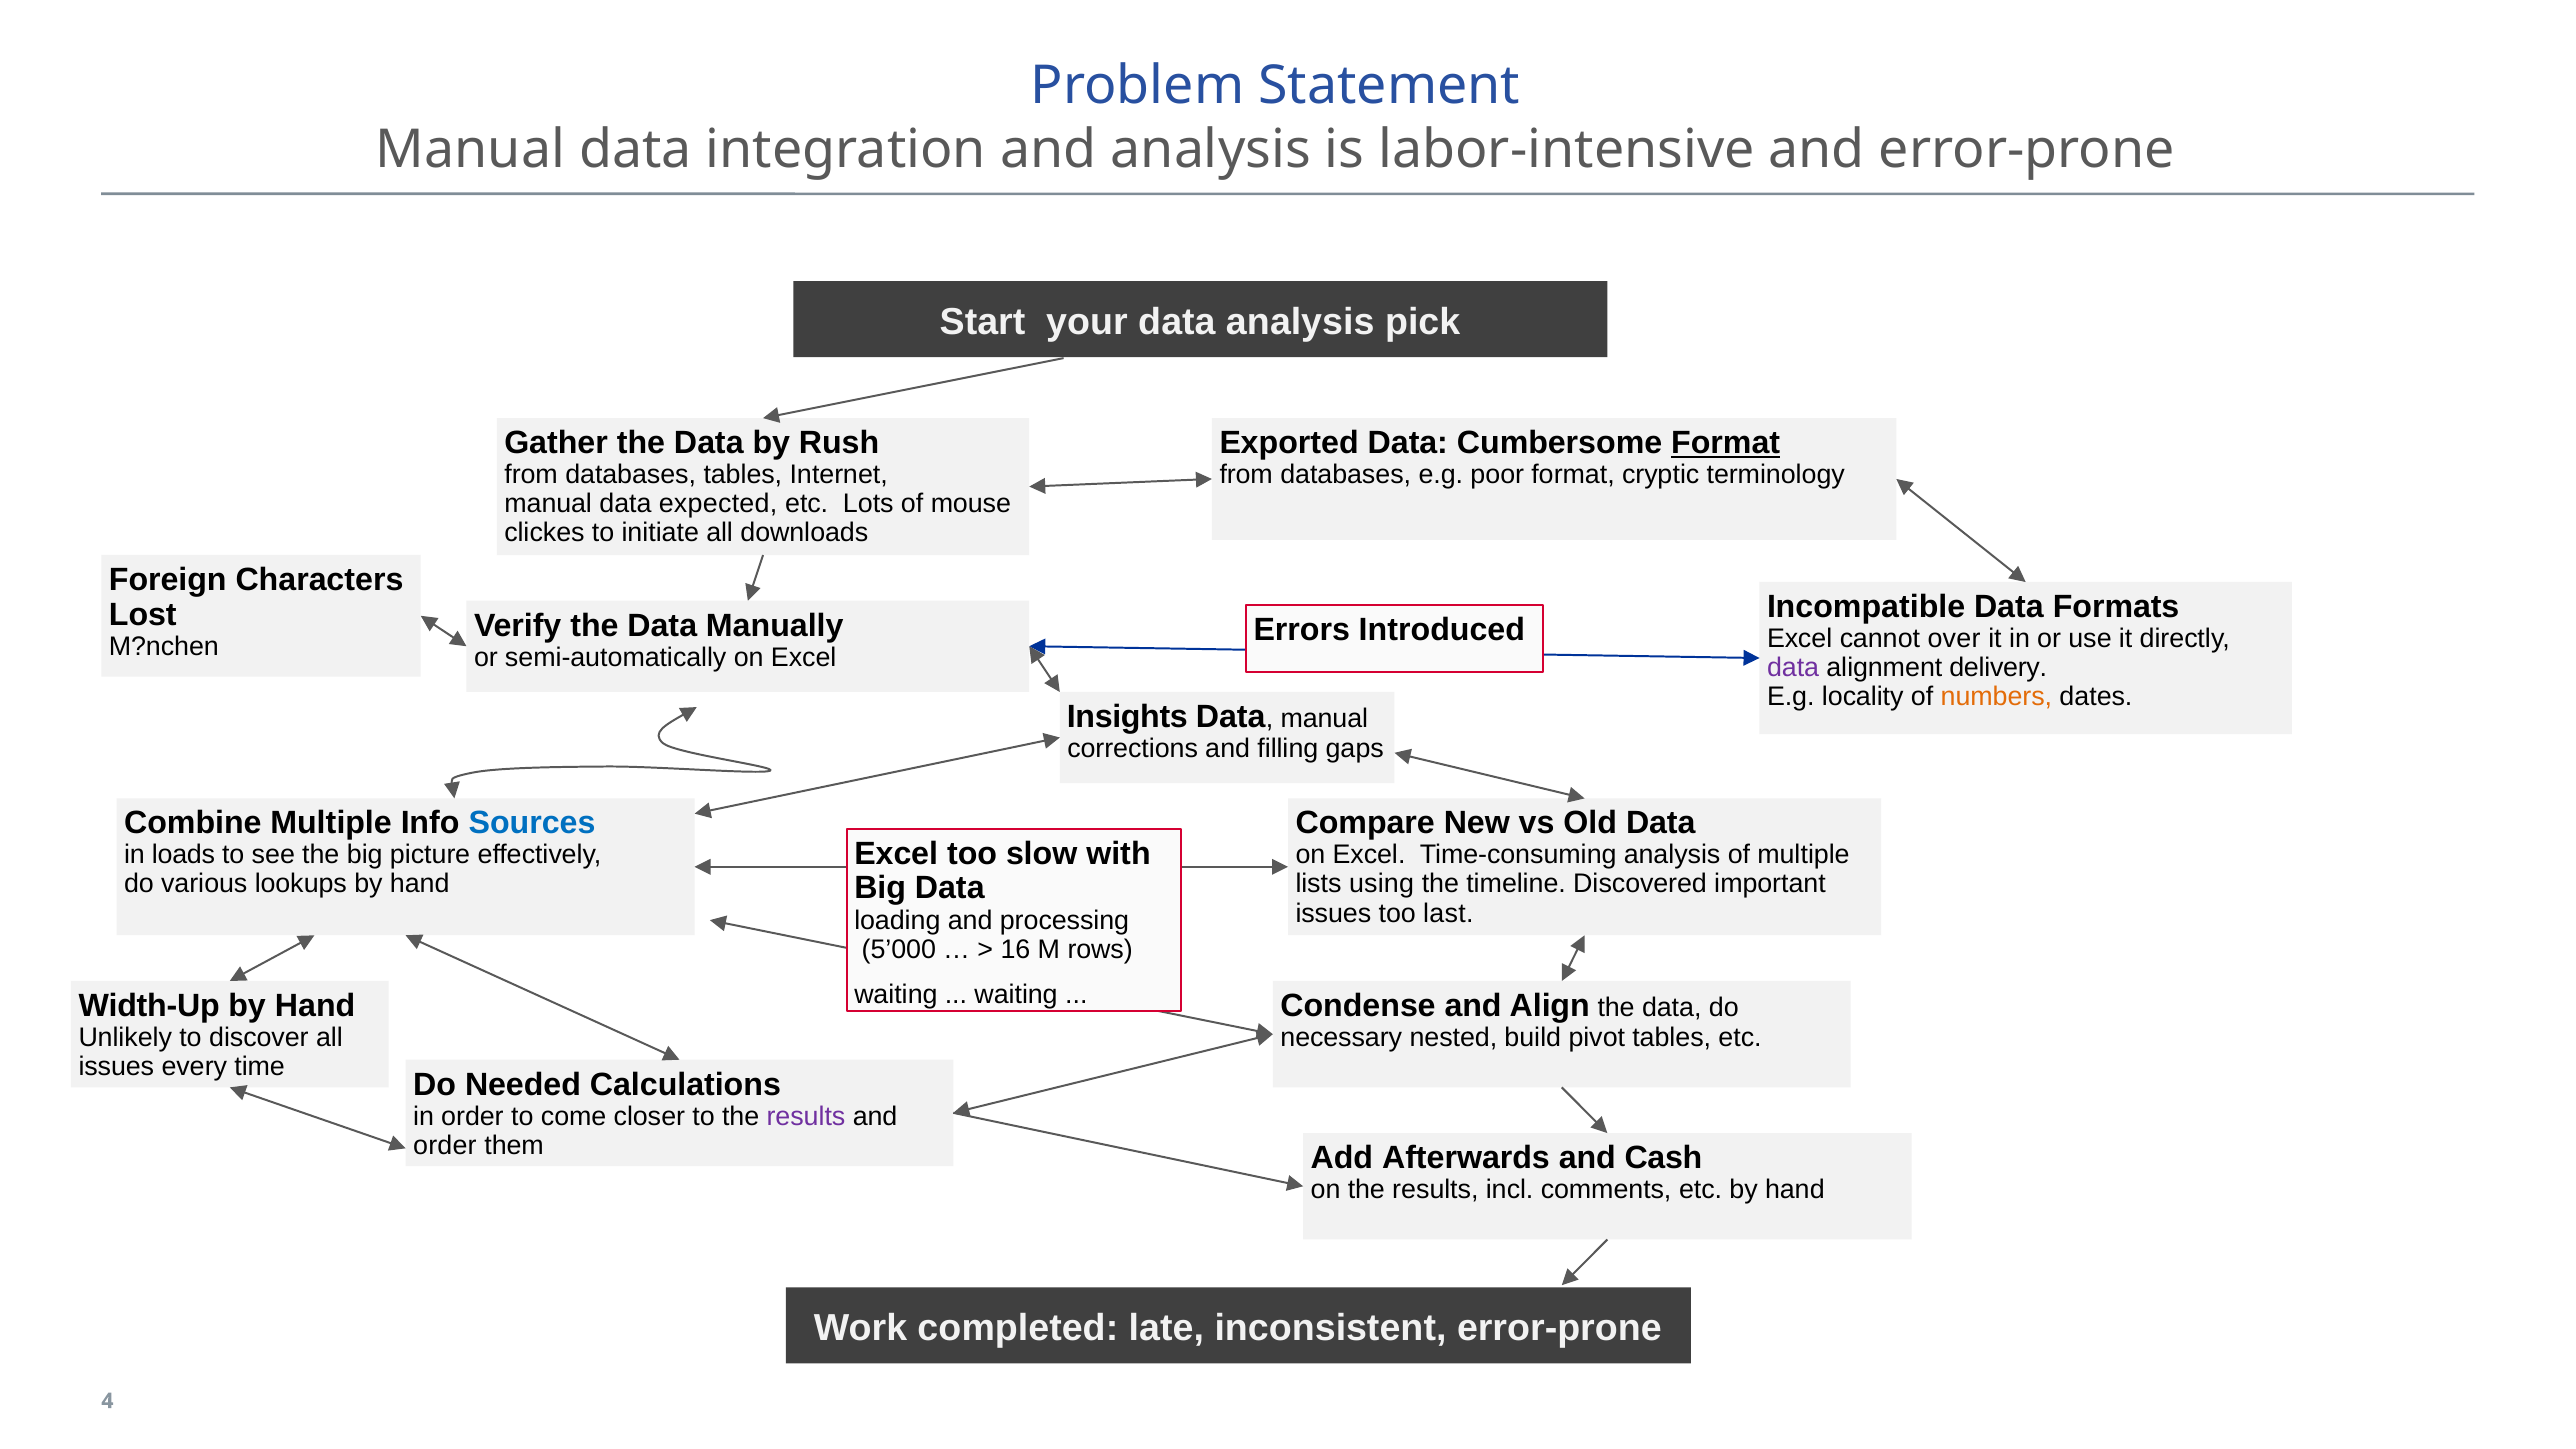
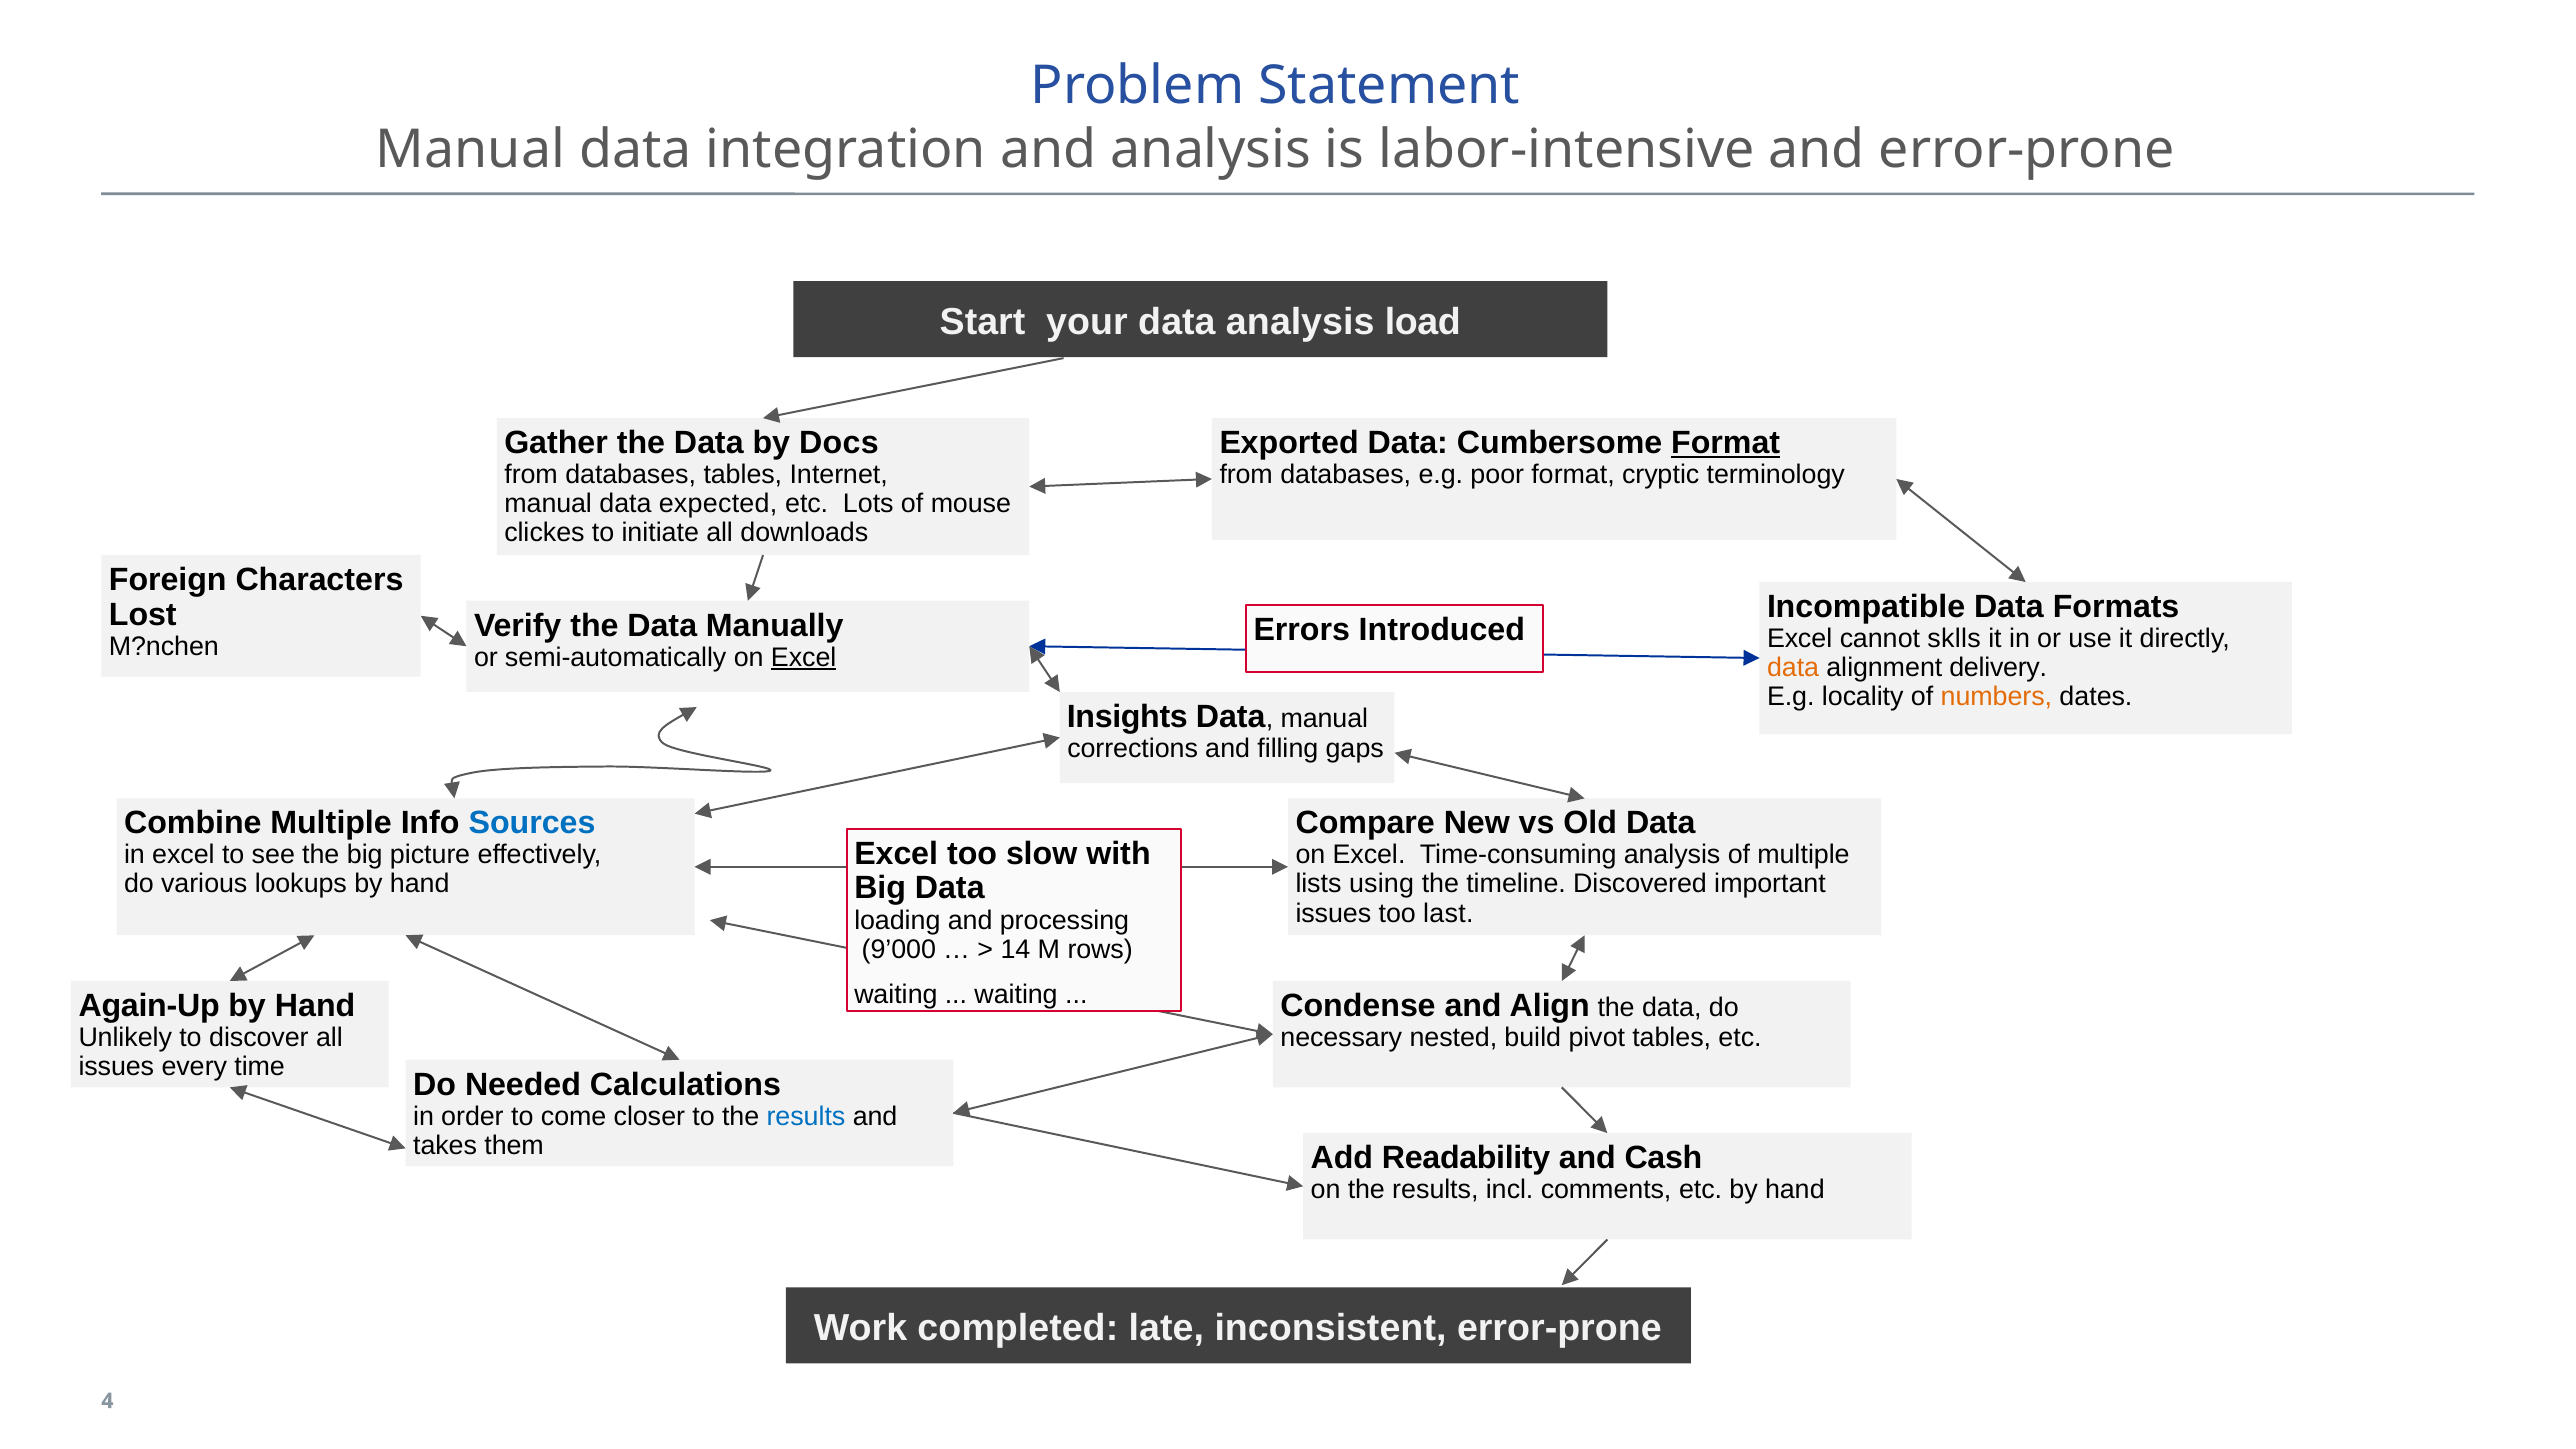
pick: pick -> load
Rush: Rush -> Docs
over: over -> sklls
Excel at (804, 657) underline: none -> present
data at (1793, 668) colour: purple -> orange
in loads: loads -> excel
5’000: 5’000 -> 9’000
16: 16 -> 14
Width-Up: Width-Up -> Again-Up
results at (806, 1116) colour: purple -> blue
order at (445, 1145): order -> takes
Afterwards: Afterwards -> Readability
